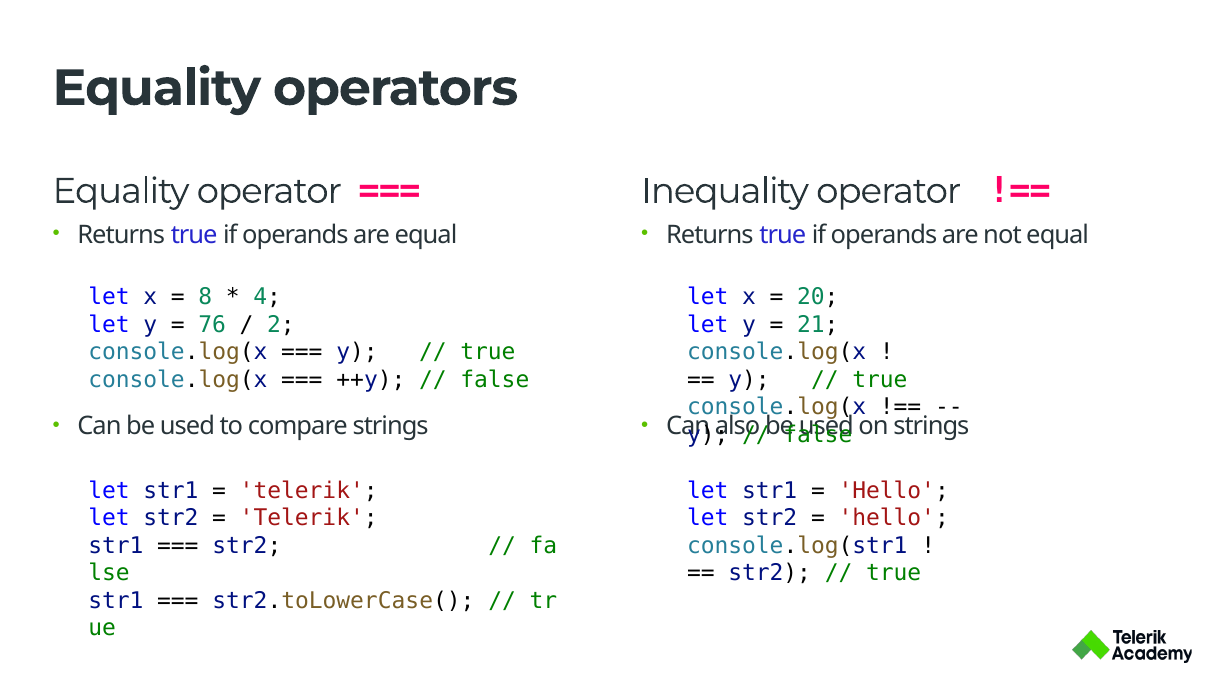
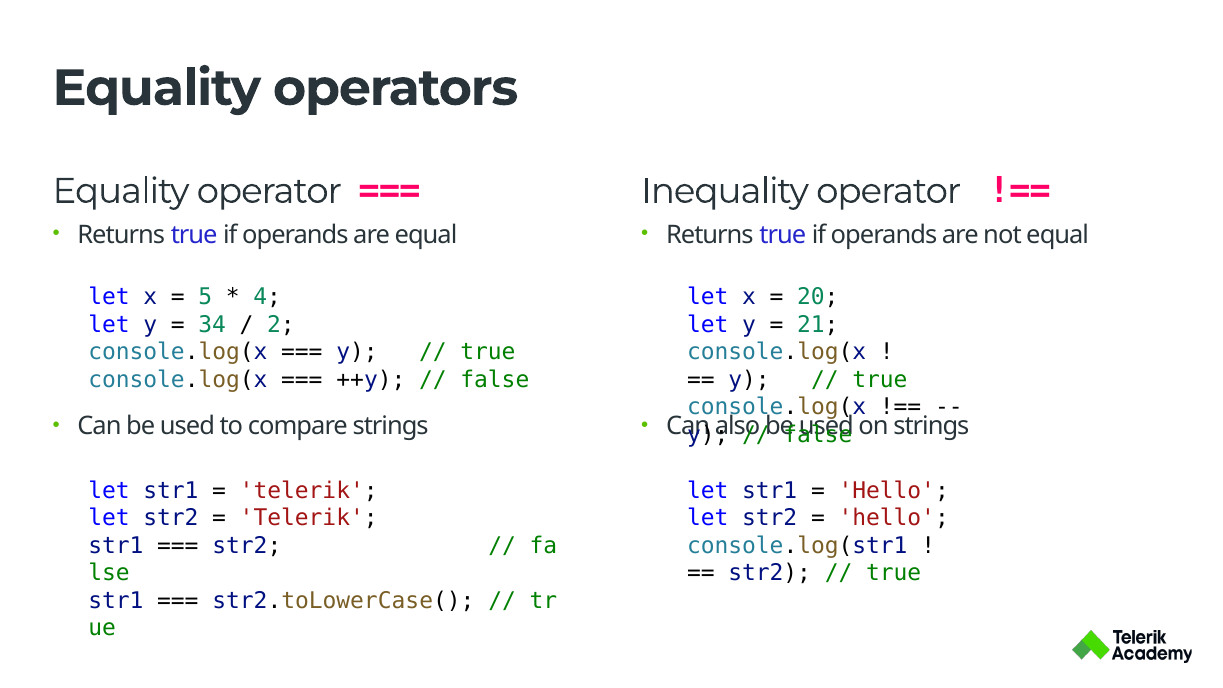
8: 8 -> 5
76: 76 -> 34
